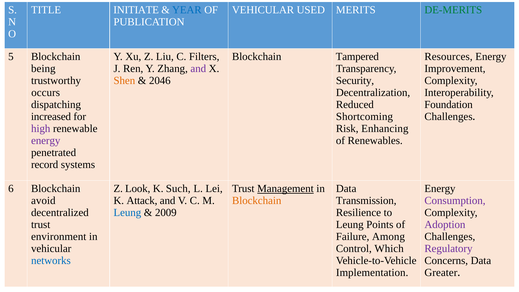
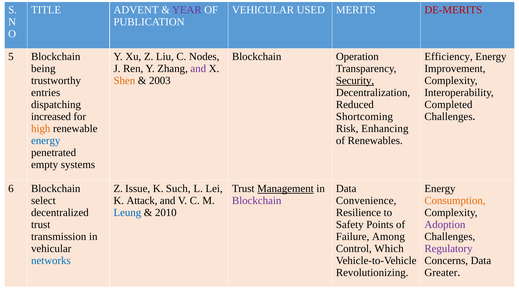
INITIATE: INITIATE -> ADVENT
YEAR colour: blue -> purple
DE-MERITS colour: green -> red
Filters: Filters -> Nodes
Tampered: Tampered -> Operation
Resources: Resources -> Efficiency
2046: 2046 -> 2003
Security underline: none -> present
occurs: occurs -> entries
Foundation: Foundation -> Completed
high colour: purple -> orange
energy at (46, 141) colour: purple -> blue
record: record -> empty
Look: Look -> Issue
avoid: avoid -> select
Blockchain at (257, 201) colour: orange -> purple
Transmission: Transmission -> Convenience
Consumption colour: purple -> orange
2009: 2009 -> 2010
Leung at (350, 225): Leung -> Safety
environment: environment -> transmission
Implementation: Implementation -> Revolutionizing
